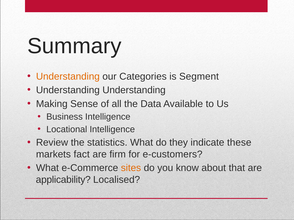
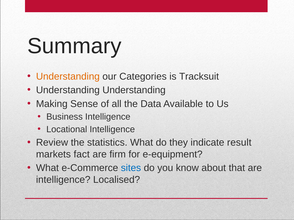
Segment: Segment -> Tracksuit
these: these -> result
e-customers: e-customers -> e-equipment
sites colour: orange -> blue
applicability at (63, 180): applicability -> intelligence
